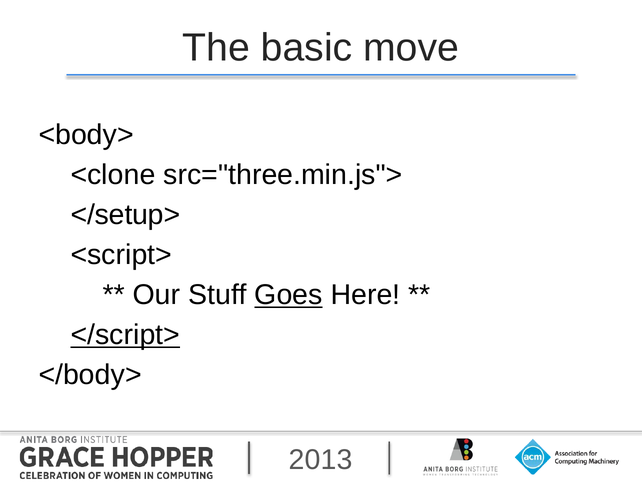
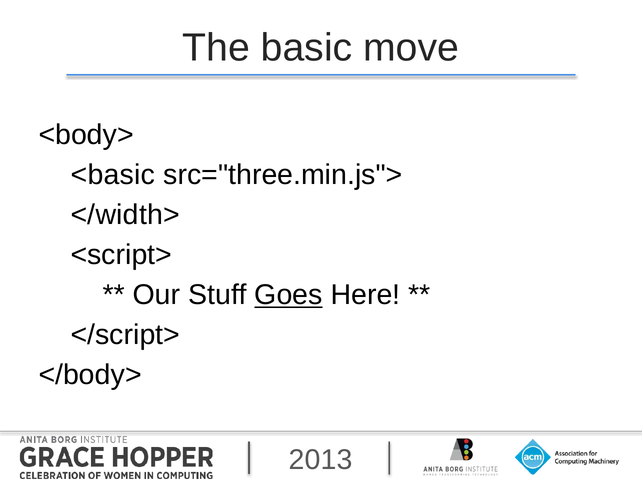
<clone: <clone -> <basic
</setup>: </setup> -> </width>
</script> underline: present -> none
